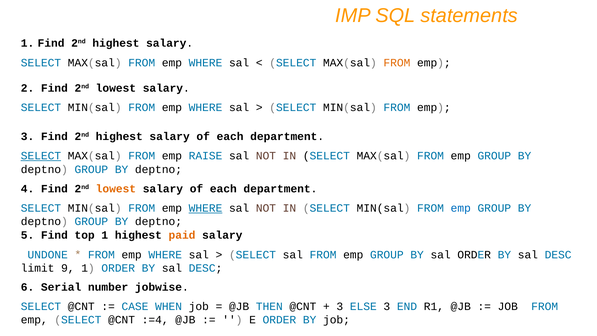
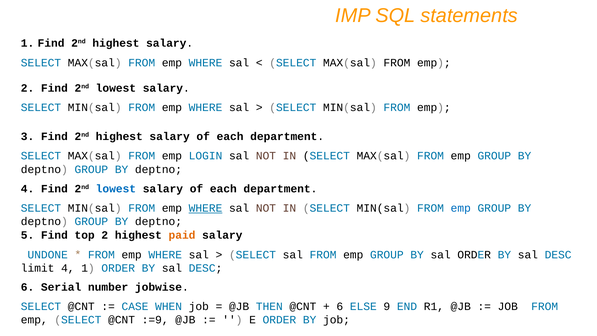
FROM at (397, 63) colour: orange -> black
SELECT at (41, 156) underline: present -> none
RAISE: RAISE -> LOGIN
lowest at (116, 189) colour: orange -> blue
top 1: 1 -> 2
limit 9: 9 -> 4
3 at (340, 306): 3 -> 6
ELSE 3: 3 -> 9
:=4: :=4 -> :=9
